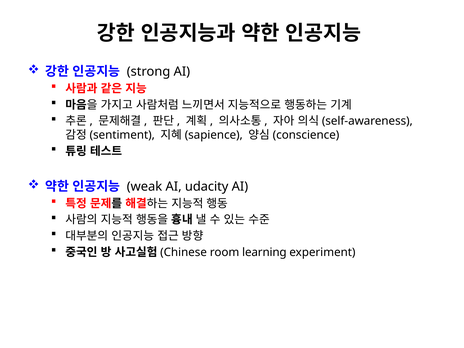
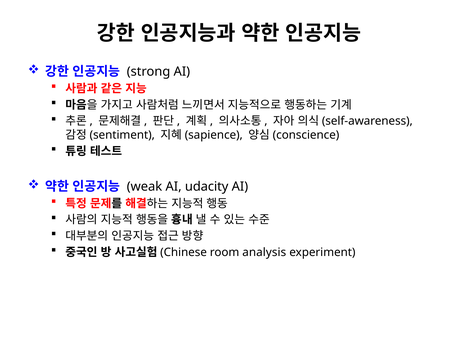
learning: learning -> analysis
